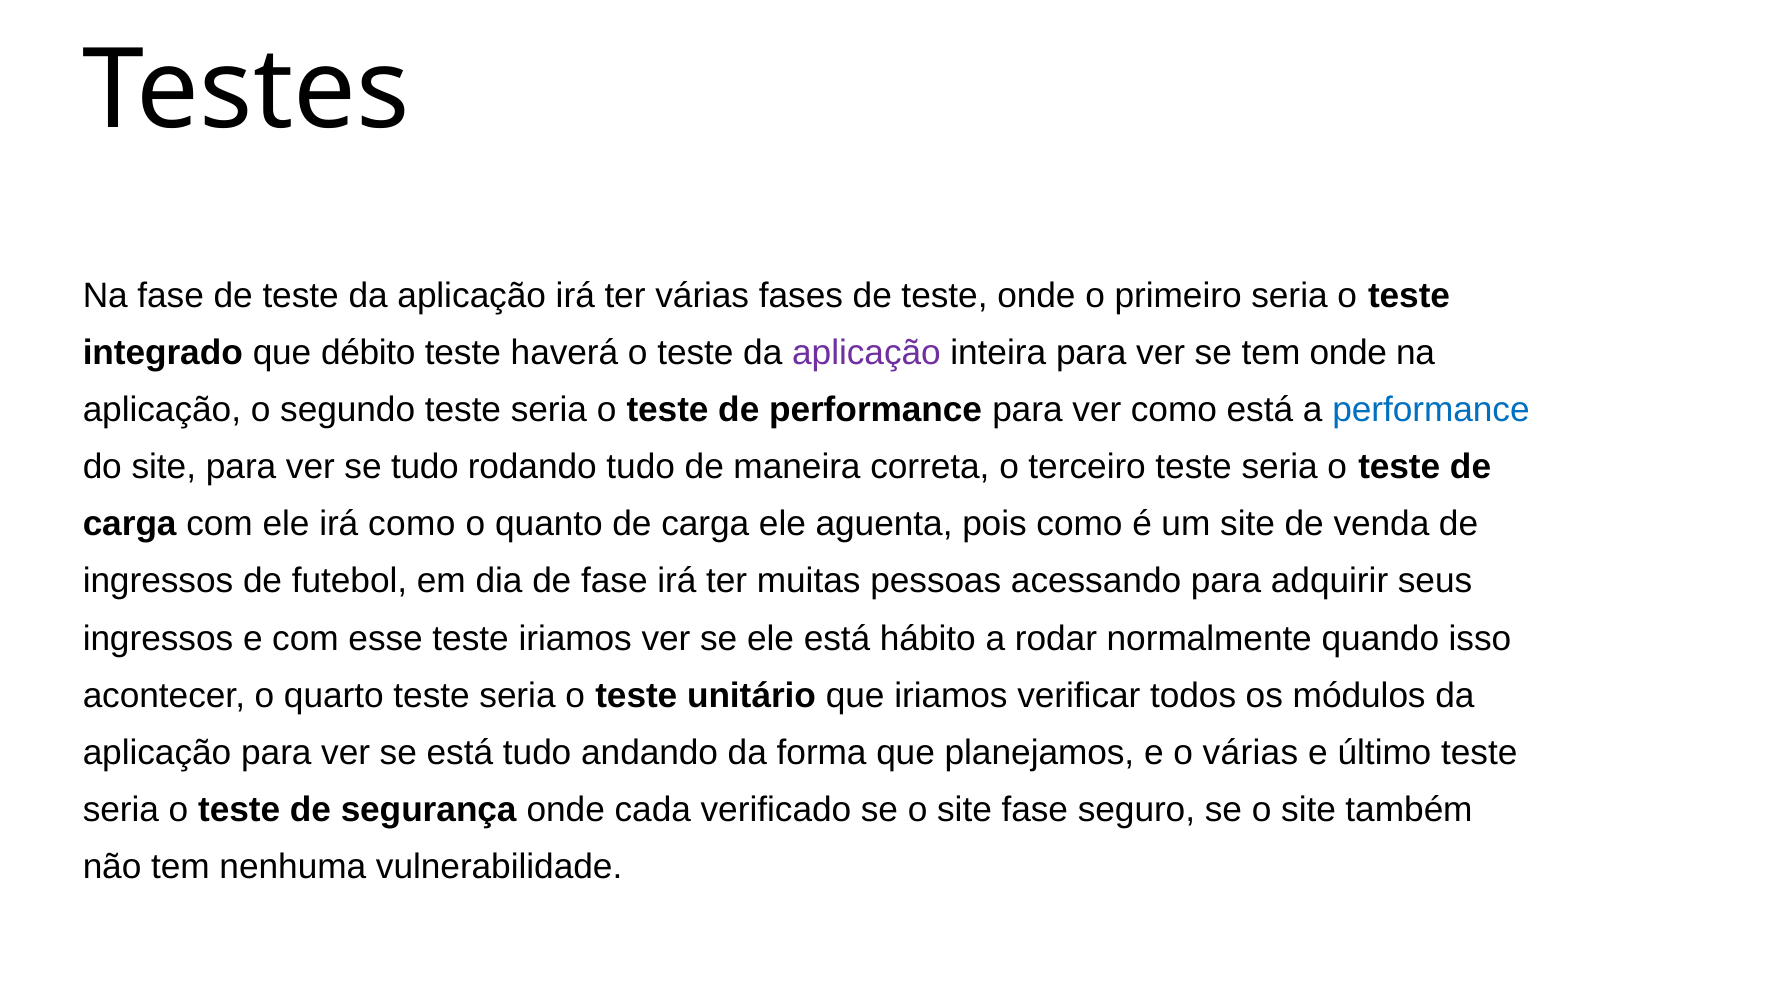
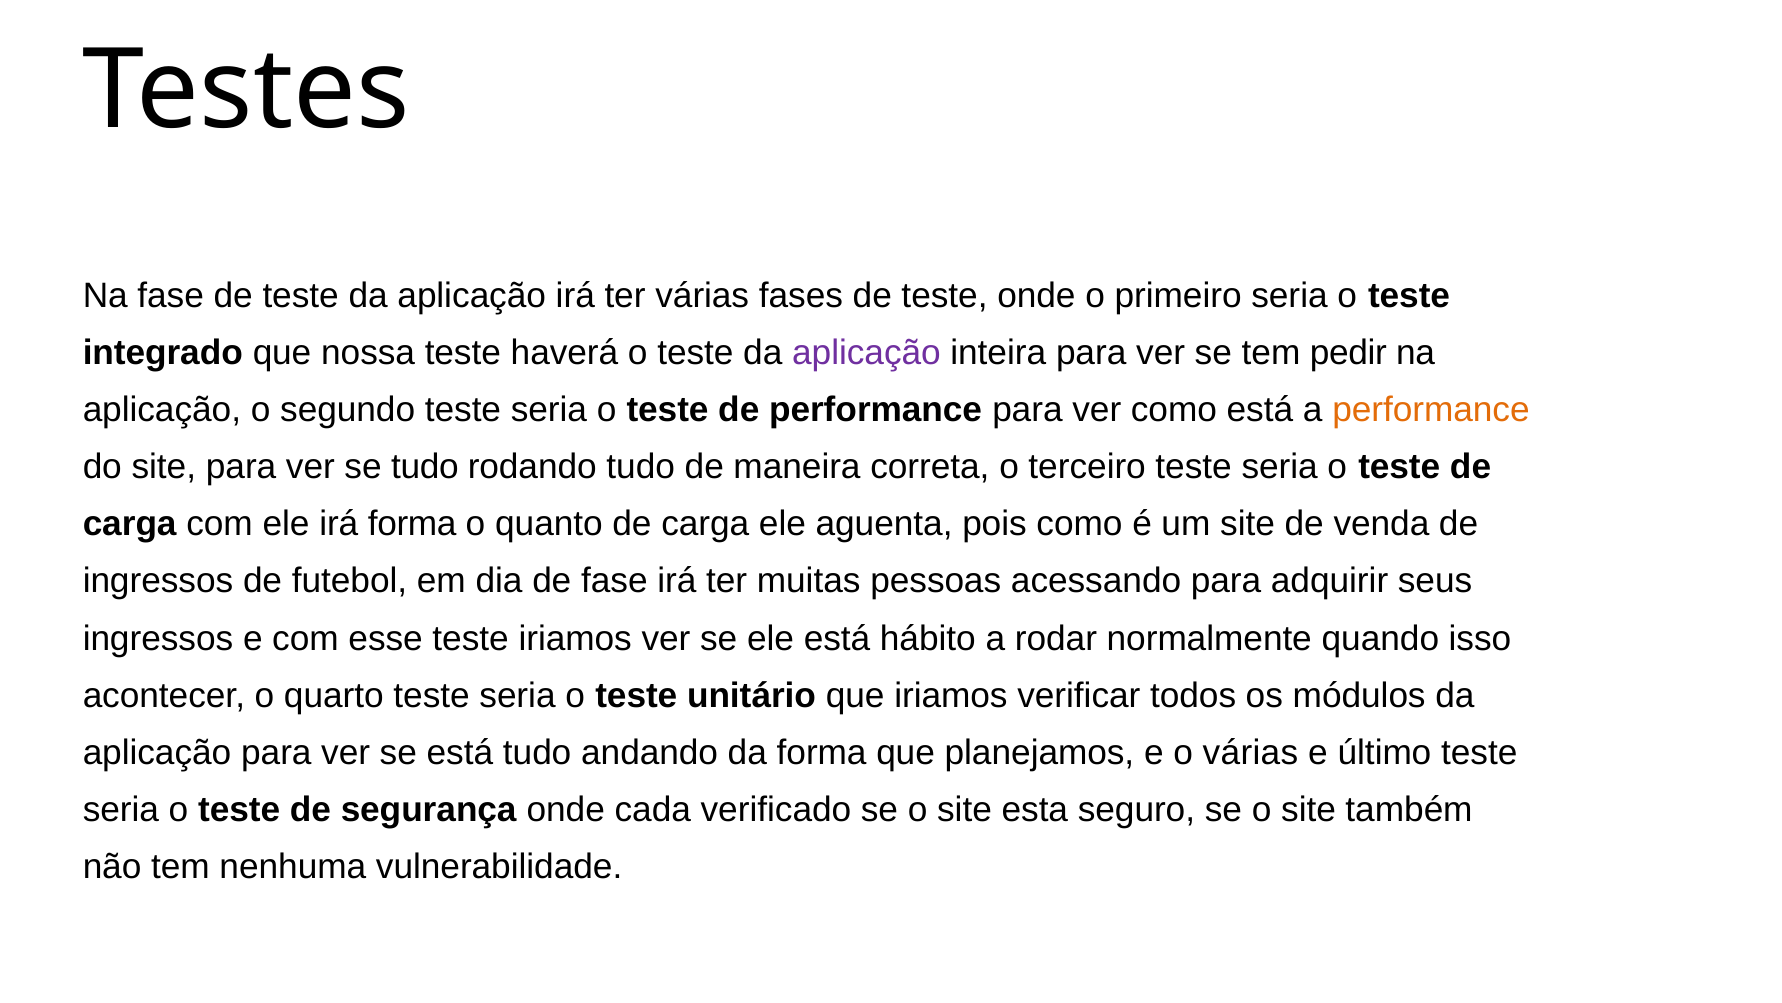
débito: débito -> nossa
tem onde: onde -> pedir
performance at (1431, 410) colour: blue -> orange
irá como: como -> forma
site fase: fase -> esta
